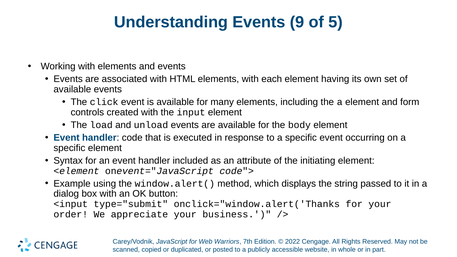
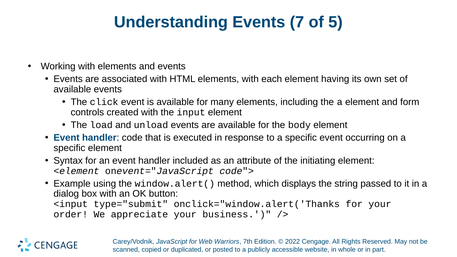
9: 9 -> 7
